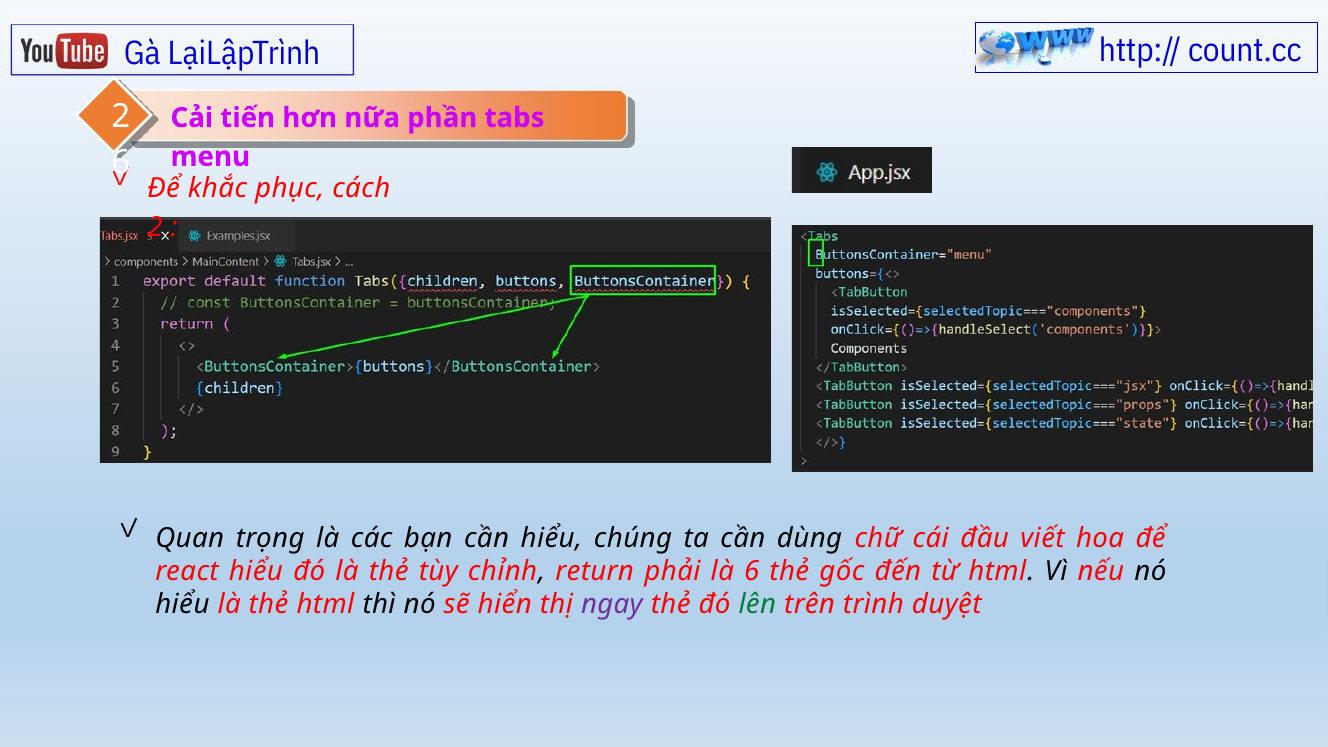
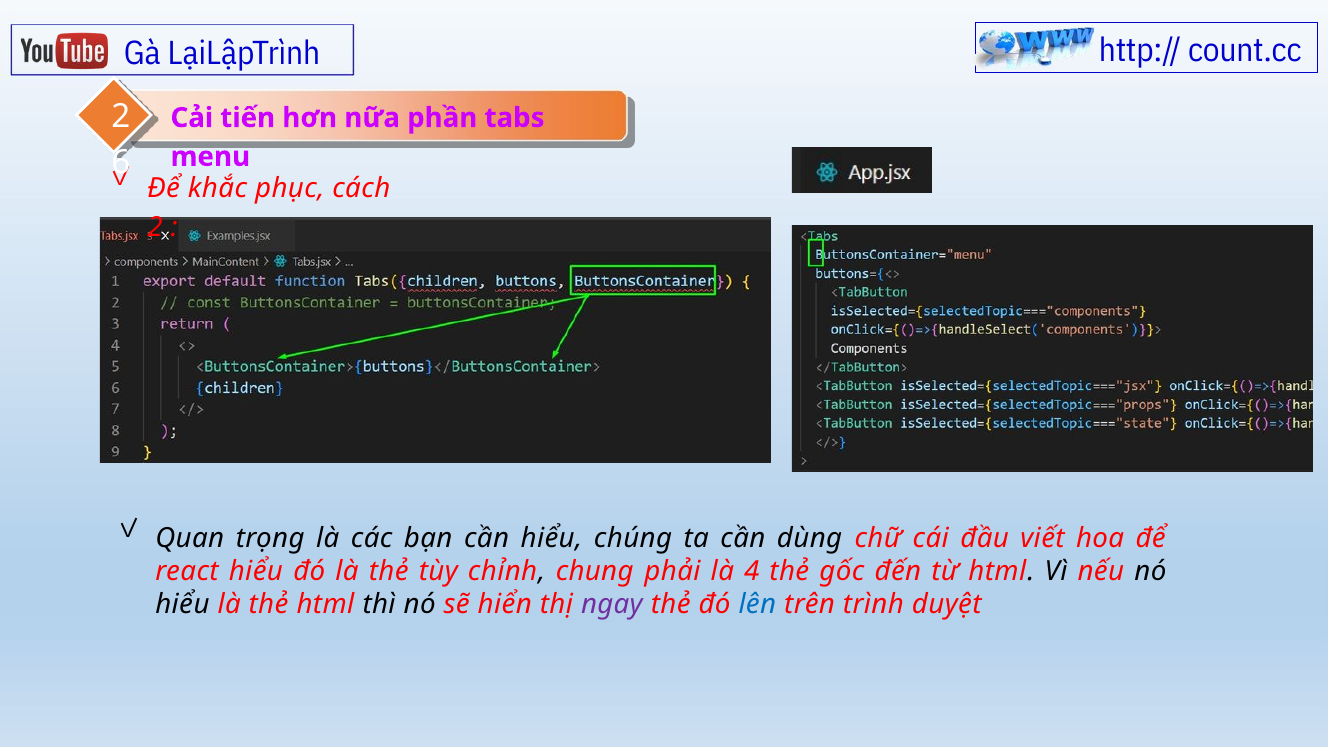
return: return -> chung
là 6: 6 -> 4
lên colour: green -> blue
